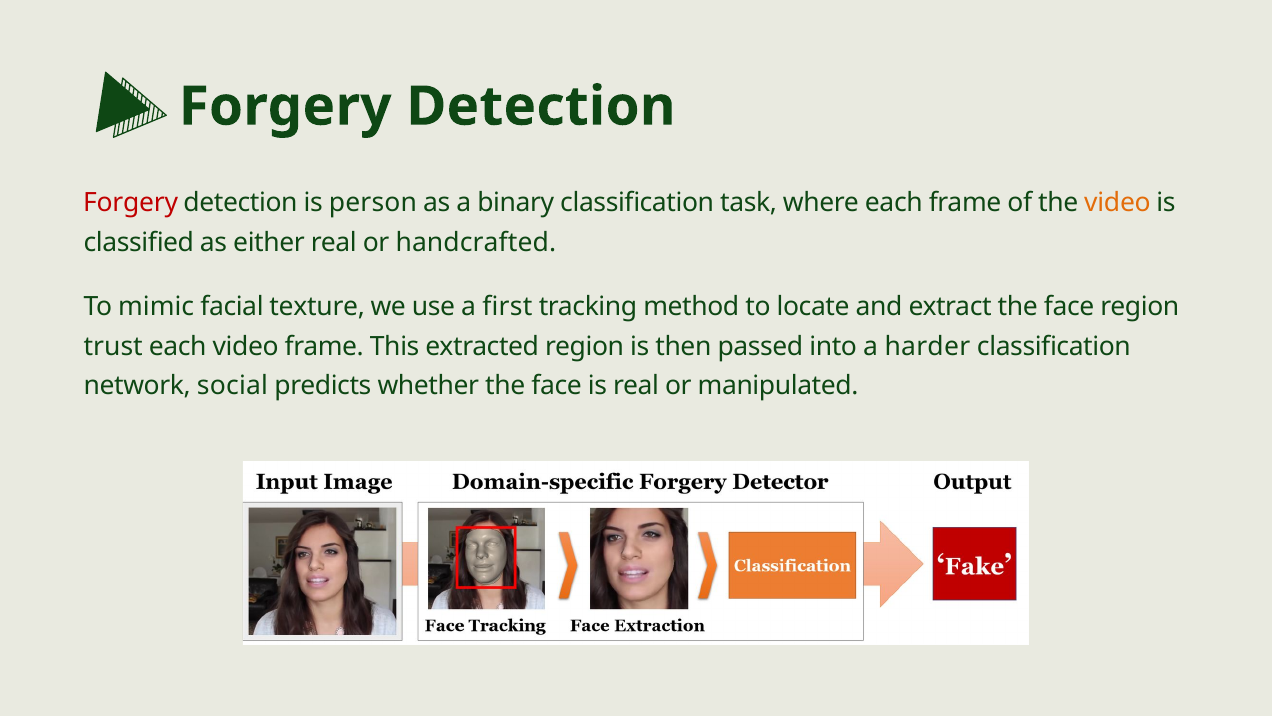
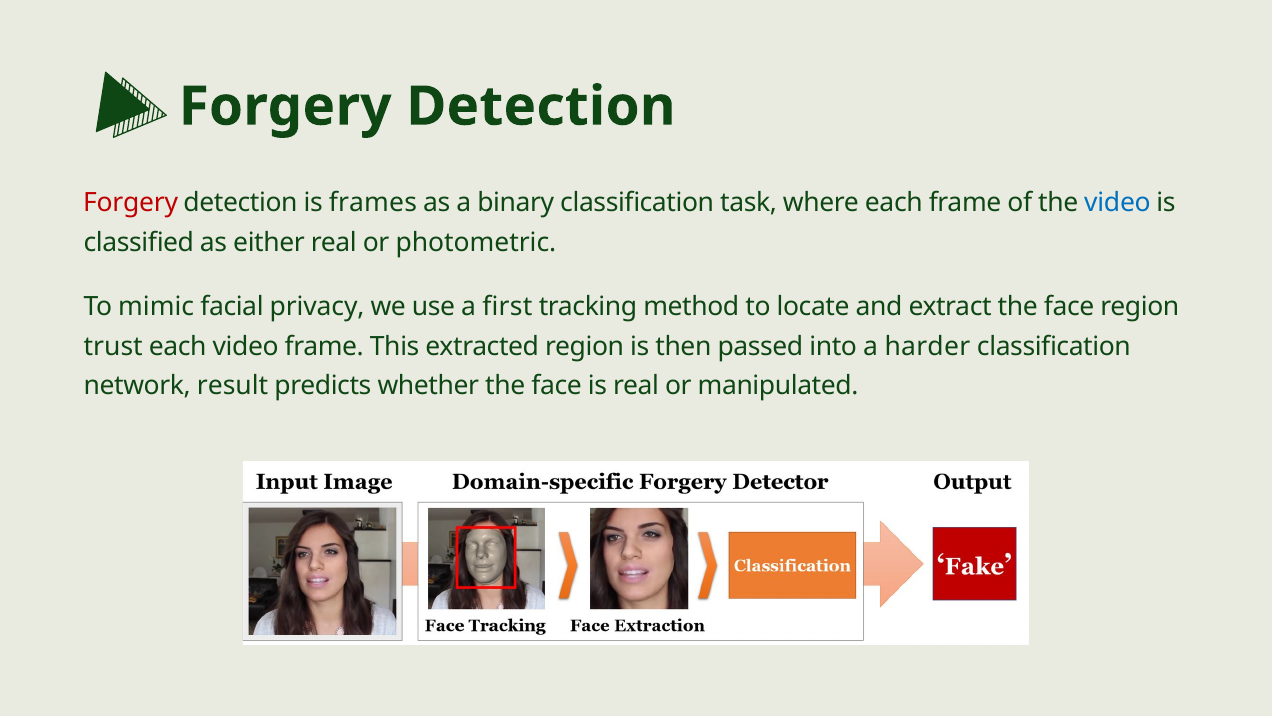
person: person -> frames
video at (1117, 203) colour: orange -> blue
handcrafted: handcrafted -> photometric
texture: texture -> privacy
social: social -> result
